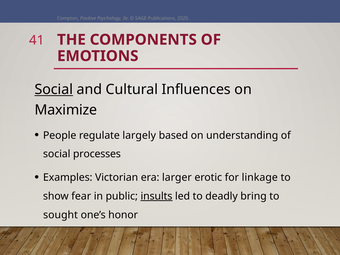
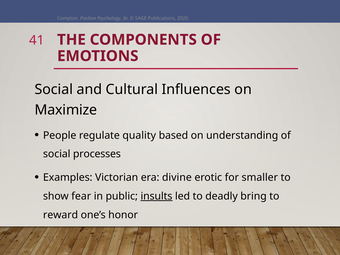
Social at (54, 90) underline: present -> none
largely: largely -> quality
larger: larger -> divine
linkage: linkage -> smaller
sought: sought -> reward
